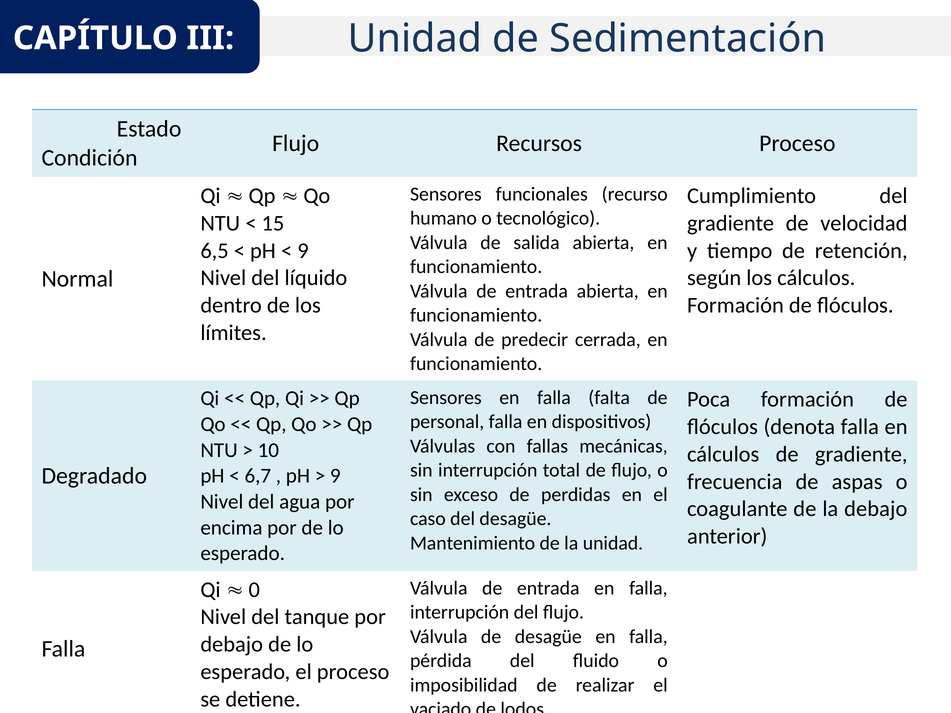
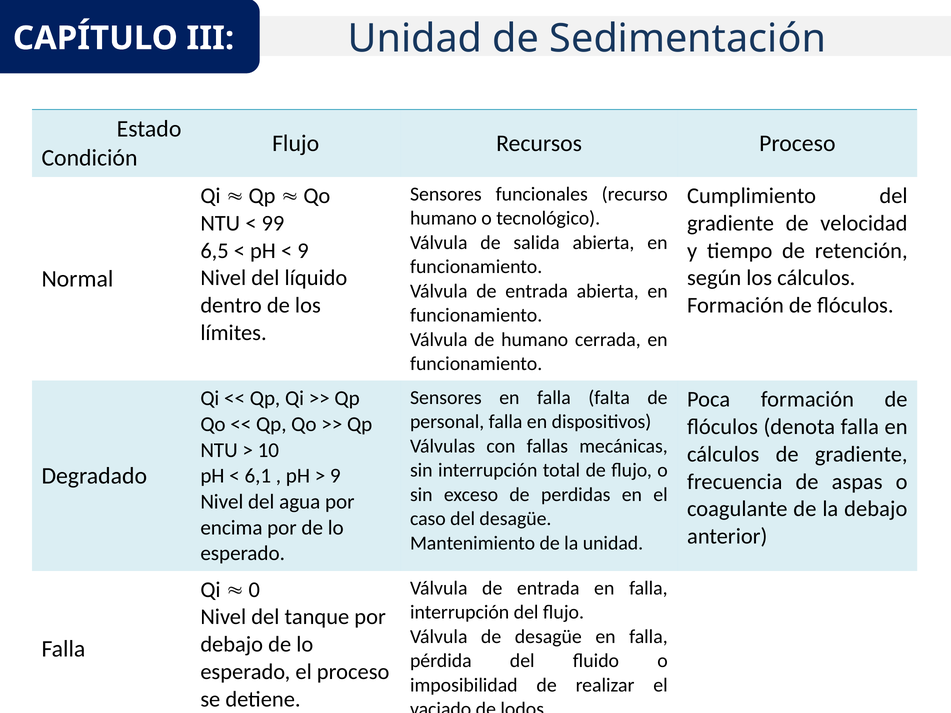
15: 15 -> 99
de predecir: predecir -> humano
6,7: 6,7 -> 6,1
